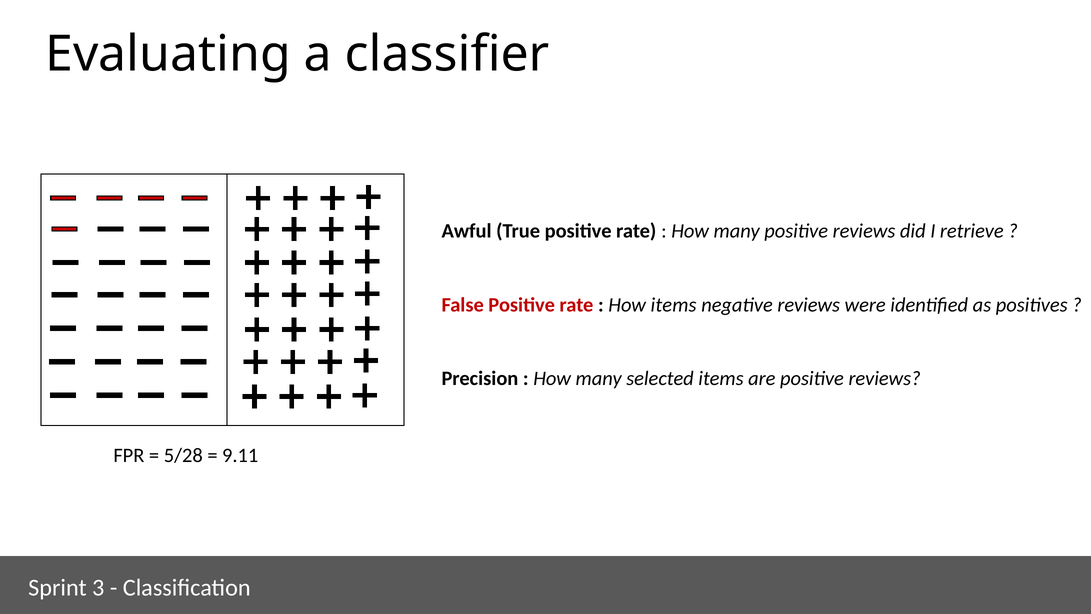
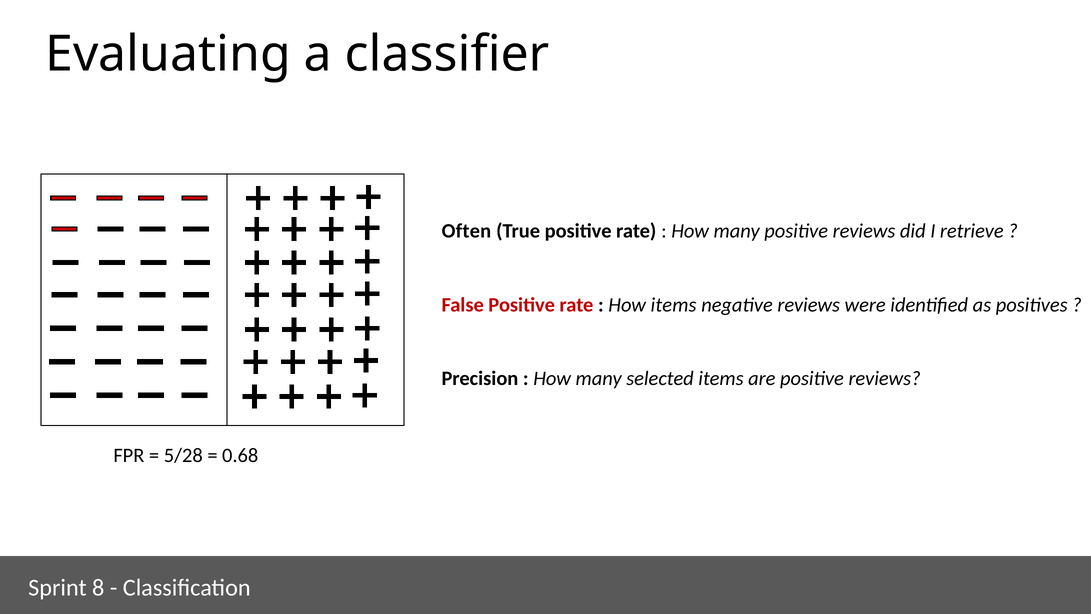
Awful: Awful -> Often
9.11: 9.11 -> 0.68
3: 3 -> 8
